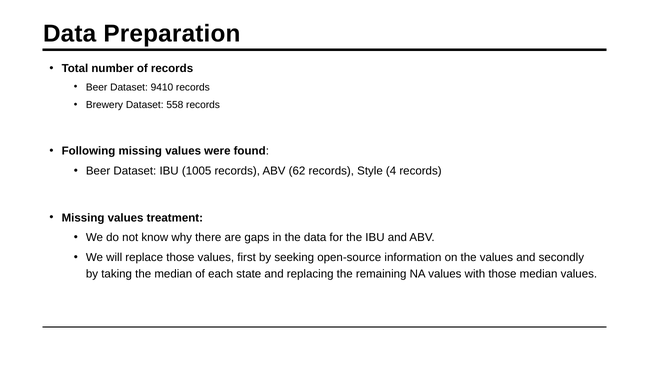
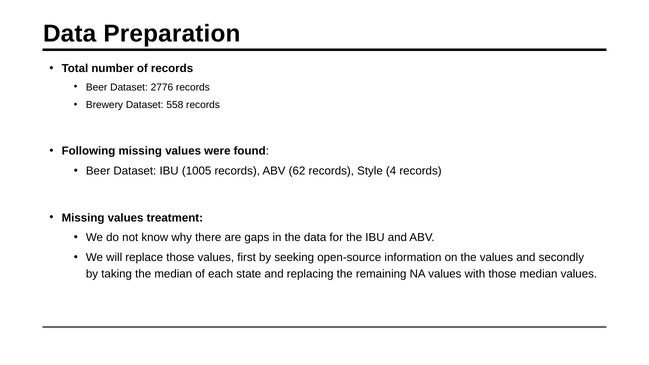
9410: 9410 -> 2776
